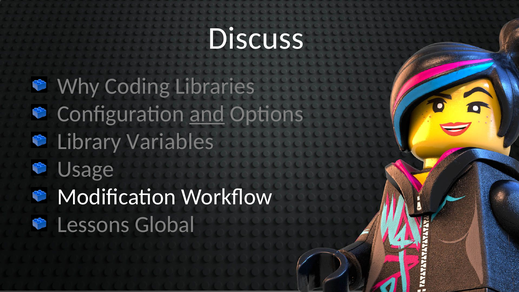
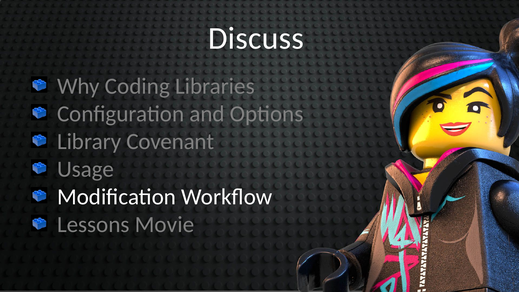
and underline: present -> none
Variables: Variables -> Covenant
Global: Global -> Movie
